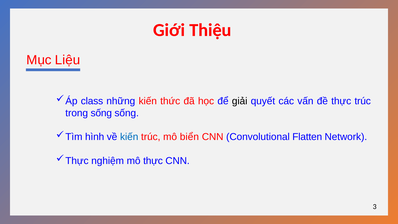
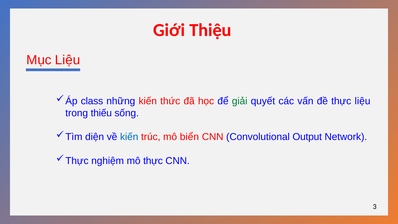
giải colour: black -> green
thực trúc: trúc -> liệu
trong sống: sống -> thiếu
hình: hình -> diện
Flatten: Flatten -> Output
